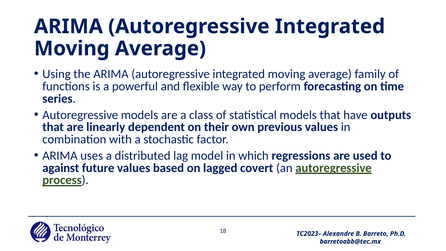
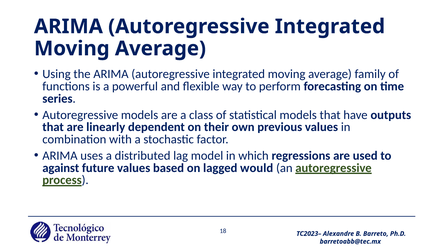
covert: covert -> would
